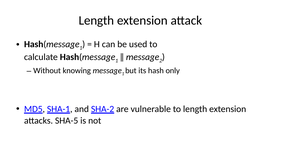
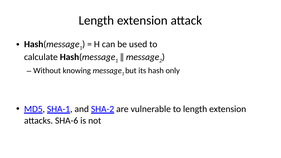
SHA-5: SHA-5 -> SHA-6
